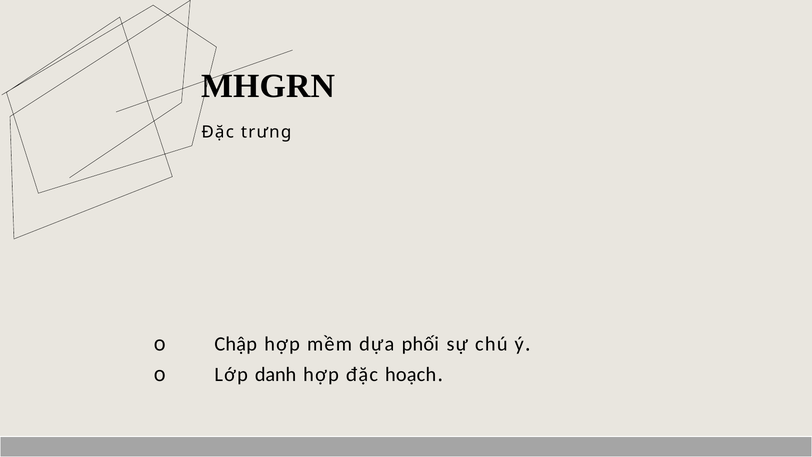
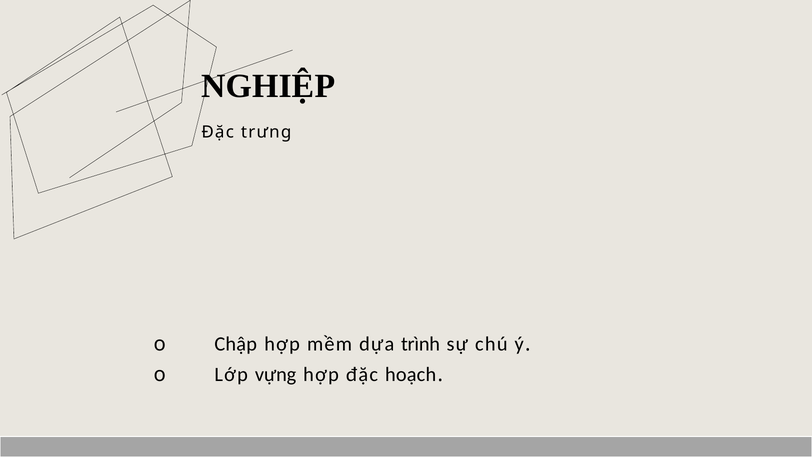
MHGRN: MHGRN -> NGHIỆP
phối: phối -> trình
danh: danh -> vựng
